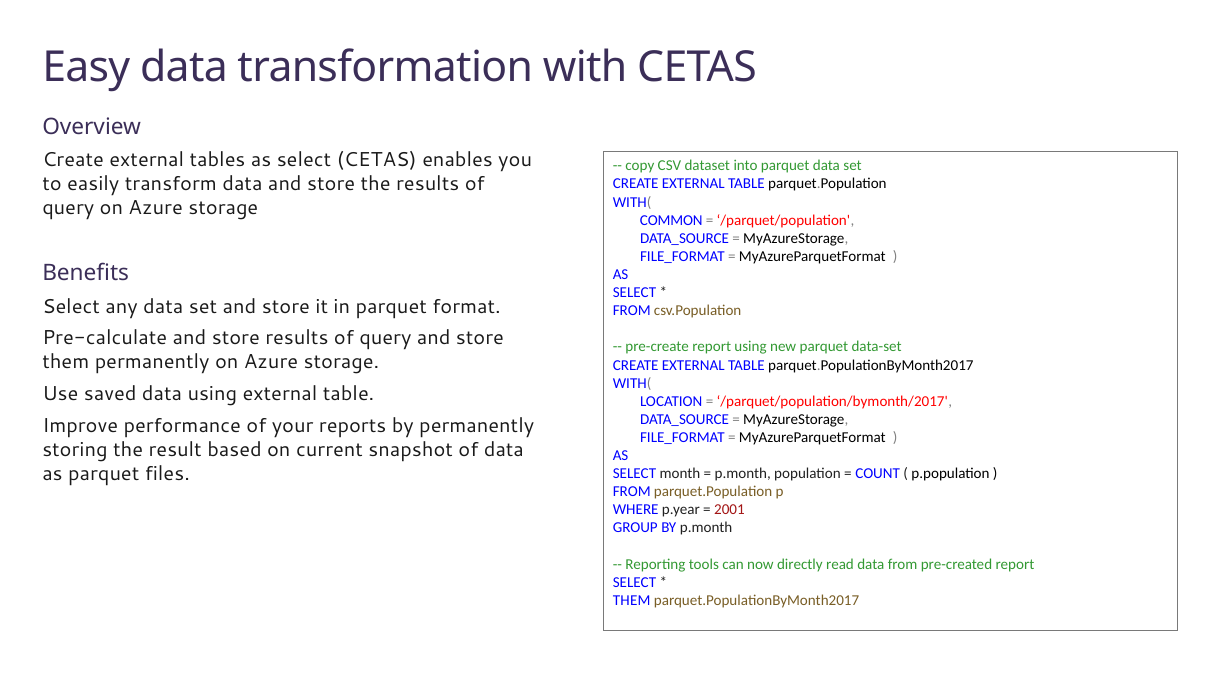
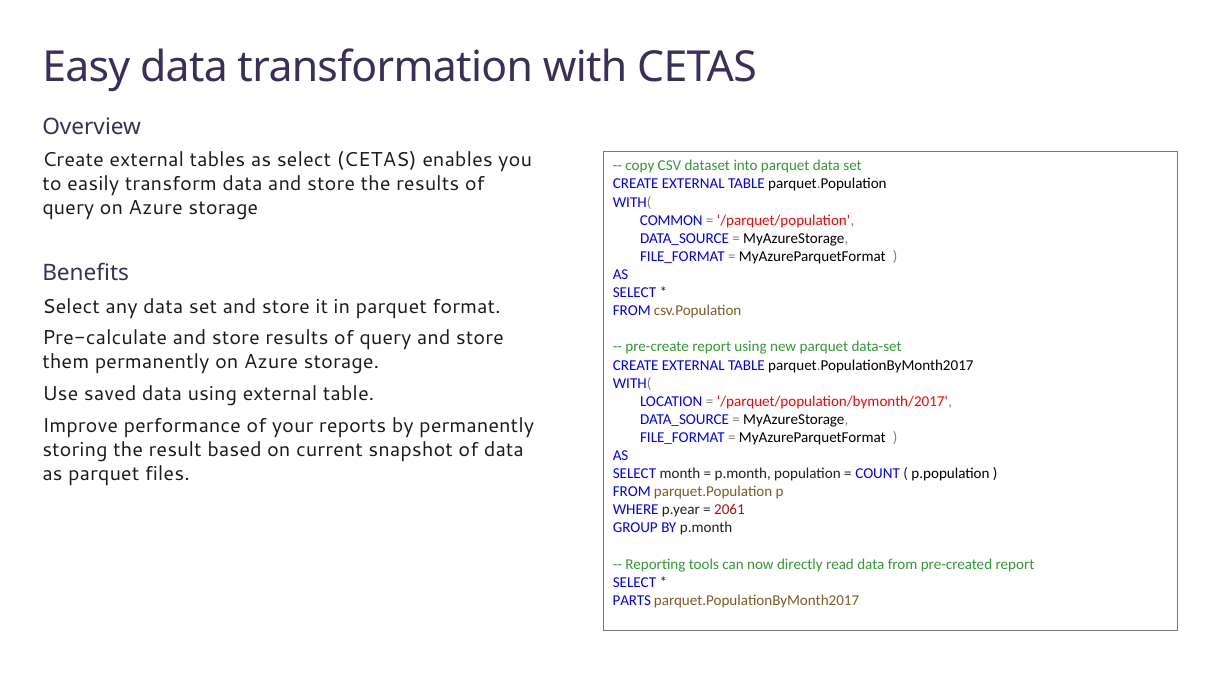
2001: 2001 -> 2061
THEM at (632, 601): THEM -> PARTS
